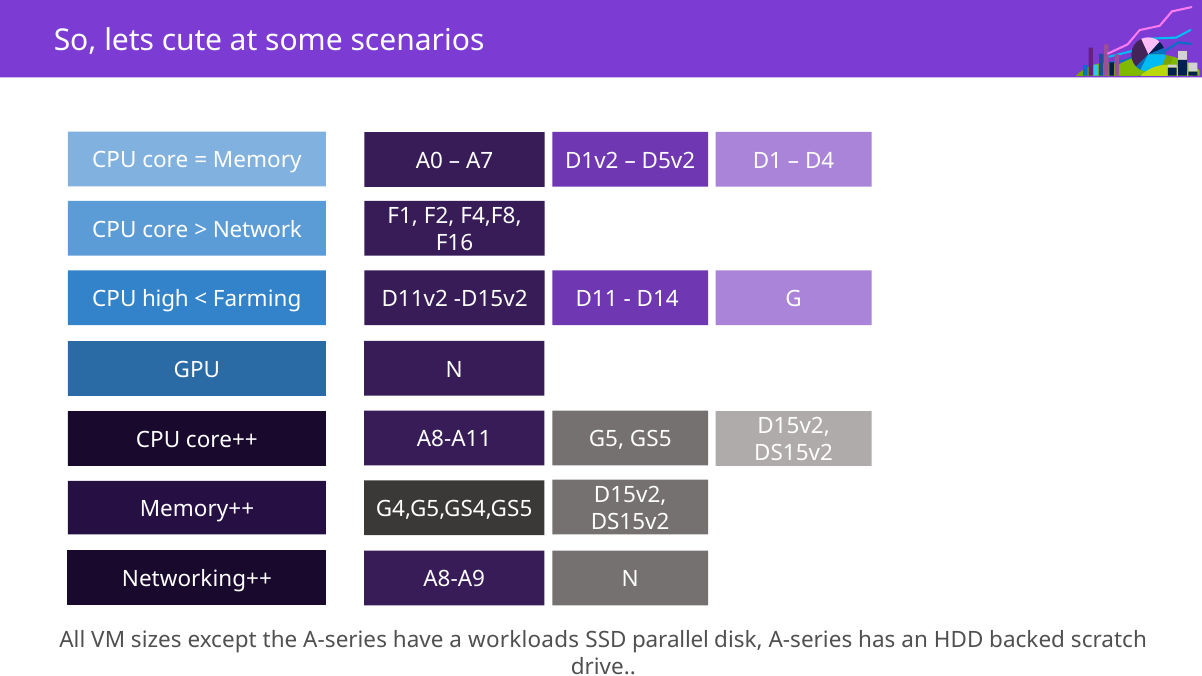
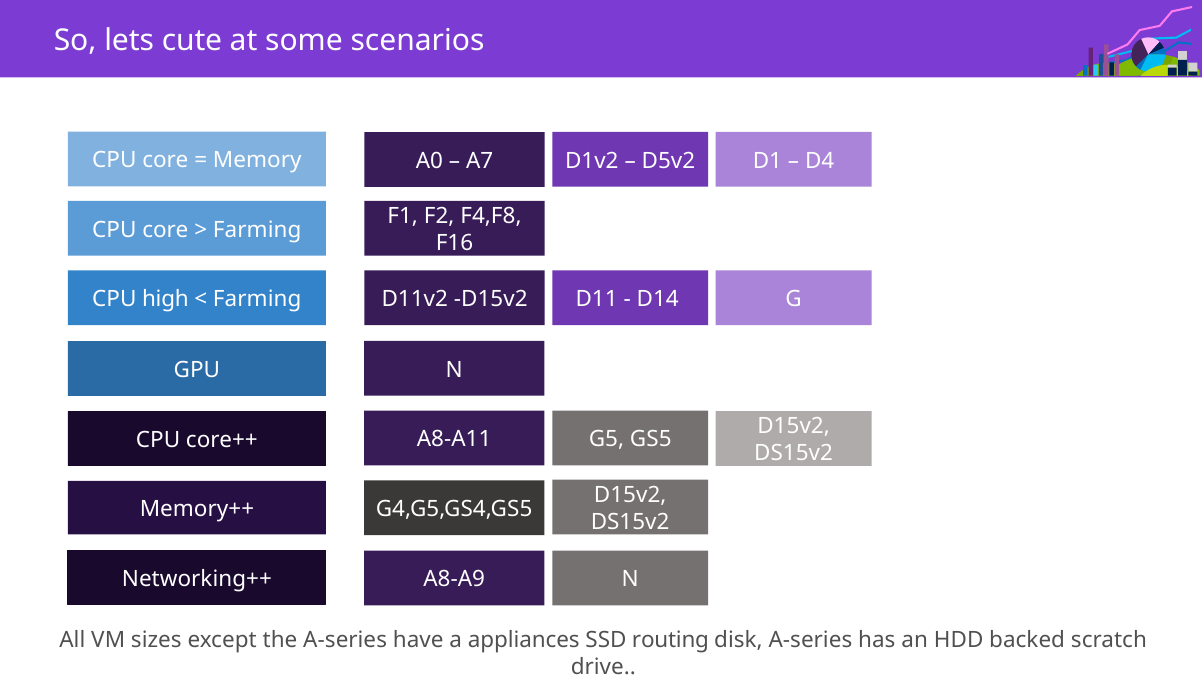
Network at (257, 230): Network -> Farming
workloads: workloads -> appliances
parallel: parallel -> routing
